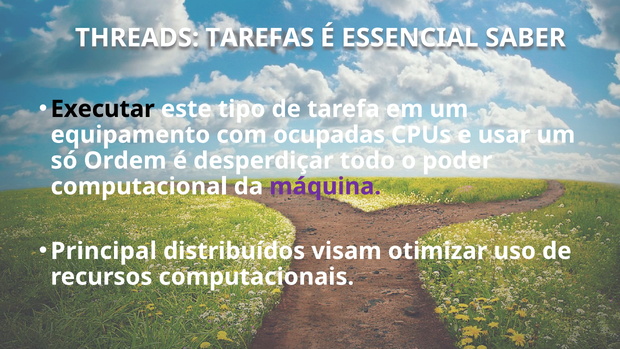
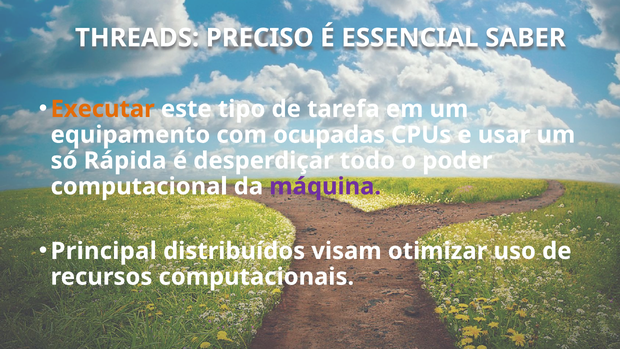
TAREFAS: TAREFAS -> PRECISO
Executar colour: black -> orange
Ordem: Ordem -> Rápida
